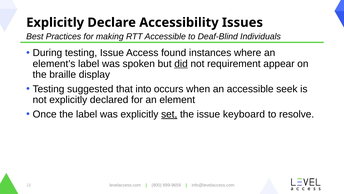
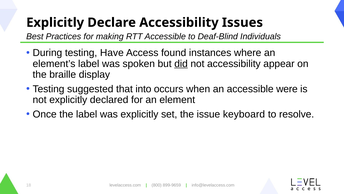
testing Issue: Issue -> Have
not requirement: requirement -> accessibility
seek: seek -> were
set underline: present -> none
